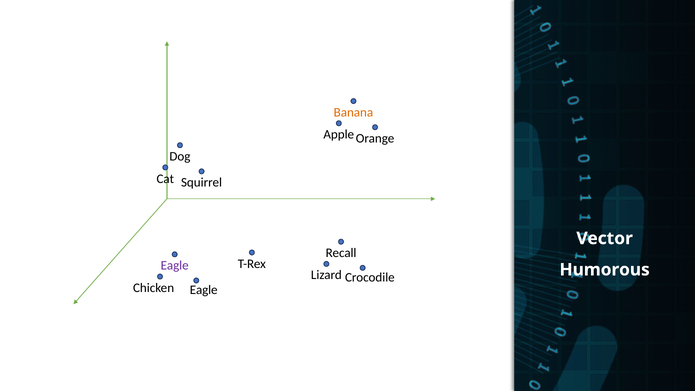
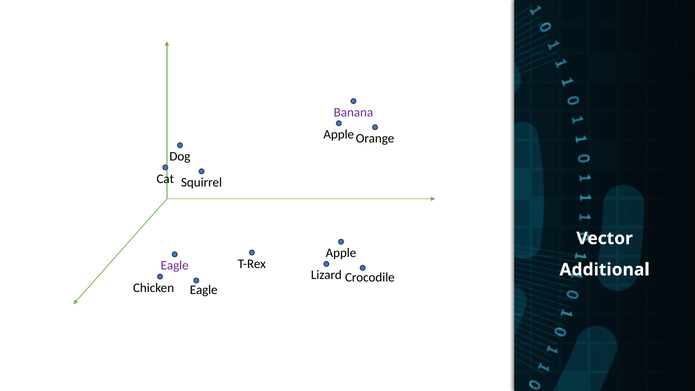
Banana colour: orange -> purple
Recall at (341, 253): Recall -> Apple
Humorous: Humorous -> Additional
